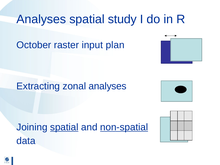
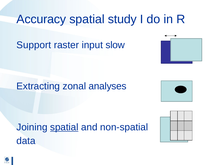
Analyses at (41, 19): Analyses -> Accuracy
October: October -> Support
plan: plan -> slow
non-spatial underline: present -> none
